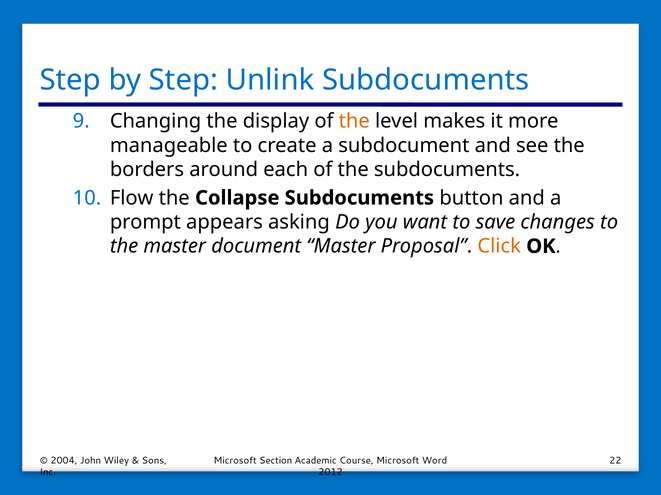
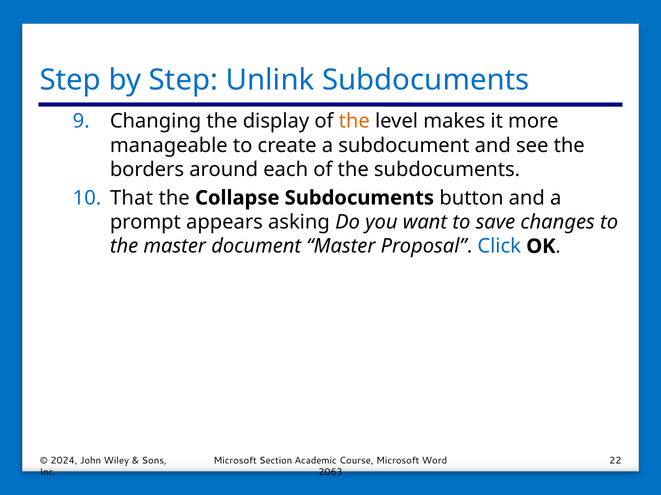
Flow: Flow -> That
Click colour: orange -> blue
2004: 2004 -> 2024
2012: 2012 -> 2063
